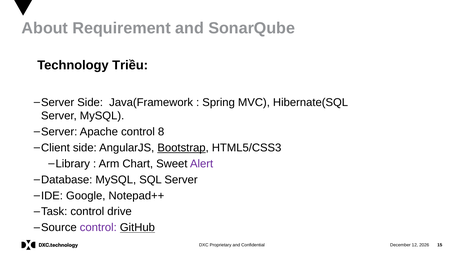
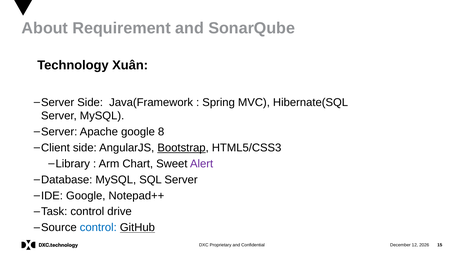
Triều: Triều -> Xuân
Apache control: control -> google
control at (98, 228) colour: purple -> blue
